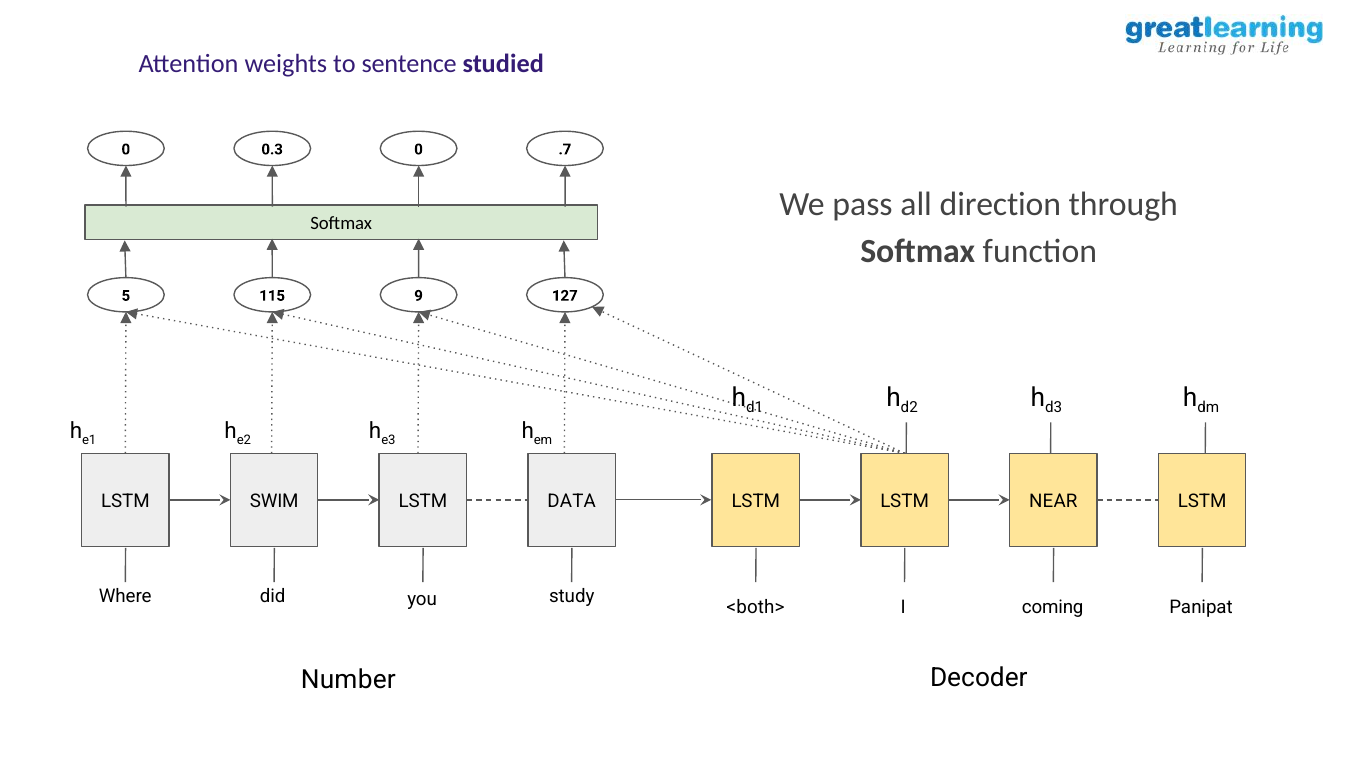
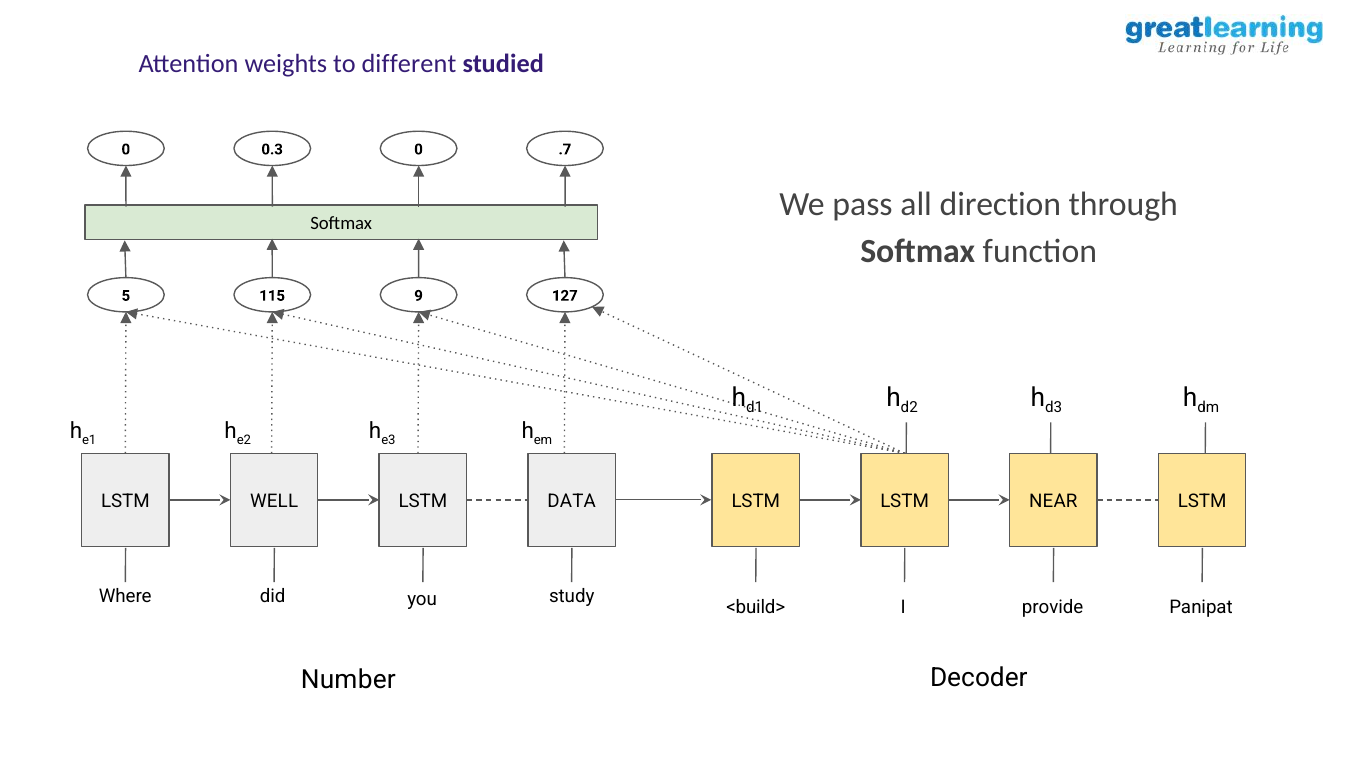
sentence: sentence -> different
SWIM: SWIM -> WELL
<both>: <both> -> <build>
coming: coming -> provide
